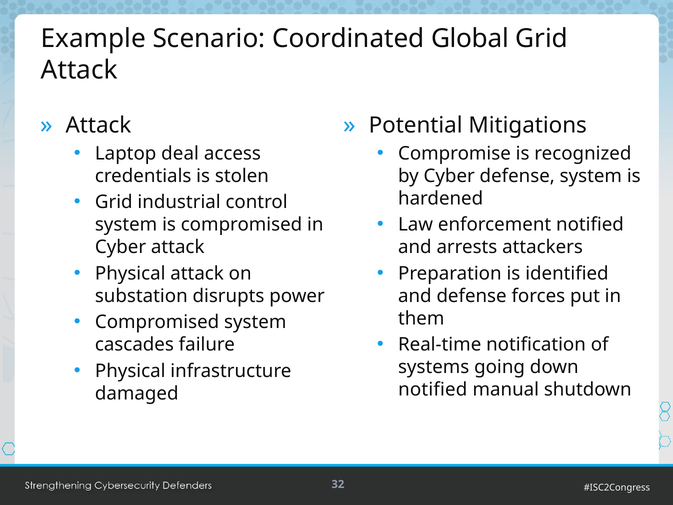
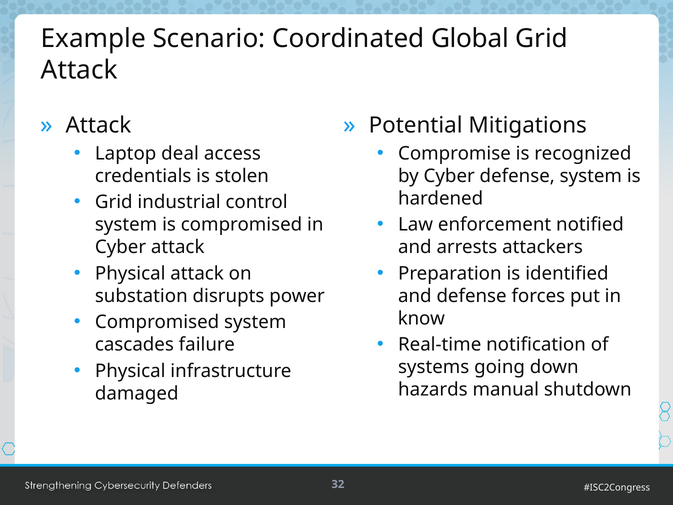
them: them -> know
notified at (433, 389): notified -> hazards
